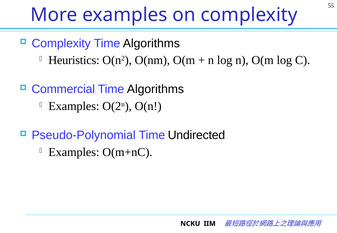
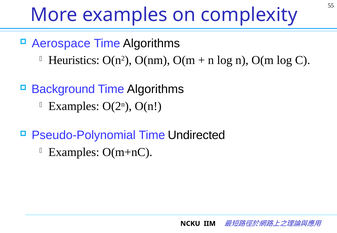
Complexity at (61, 43): Complexity -> Aerospace
Commercial: Commercial -> Background
